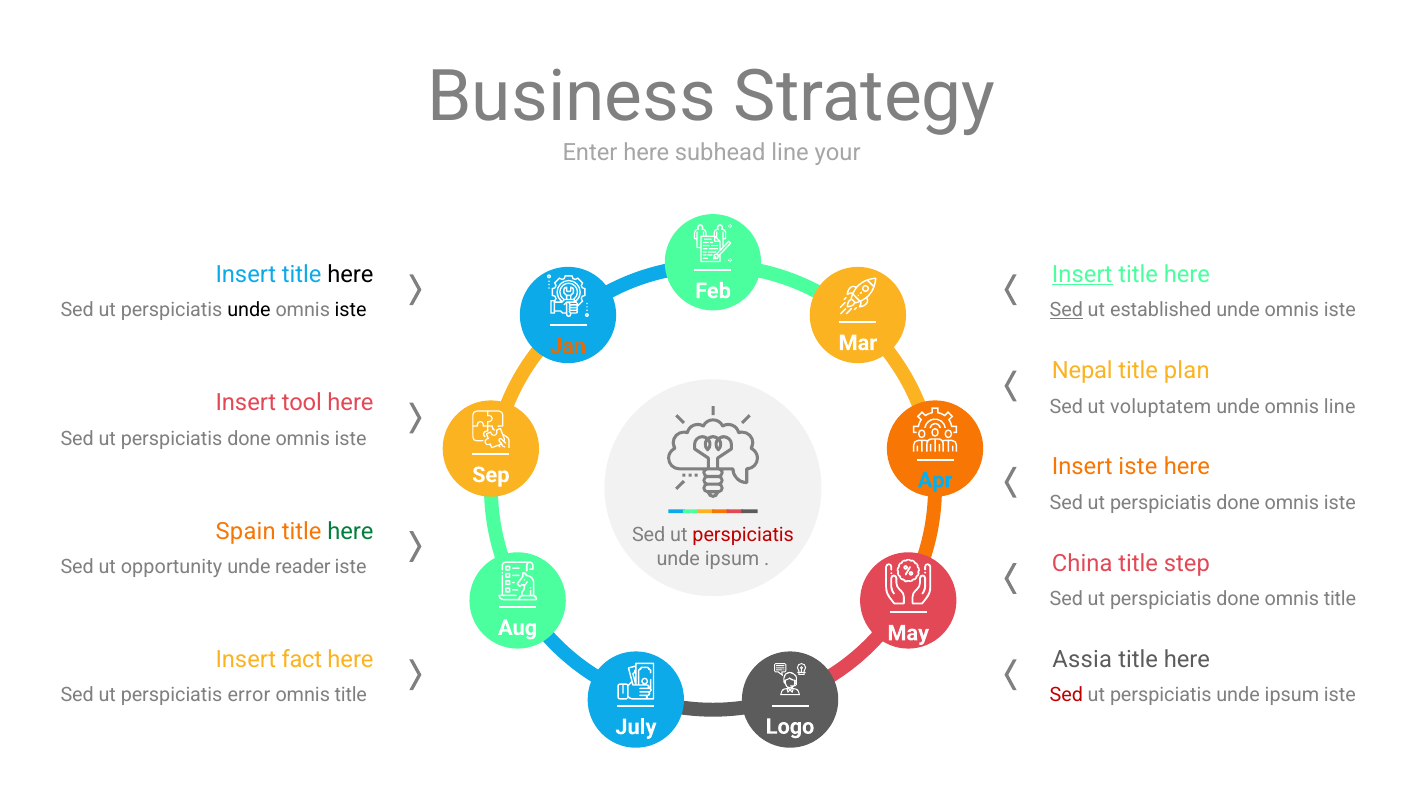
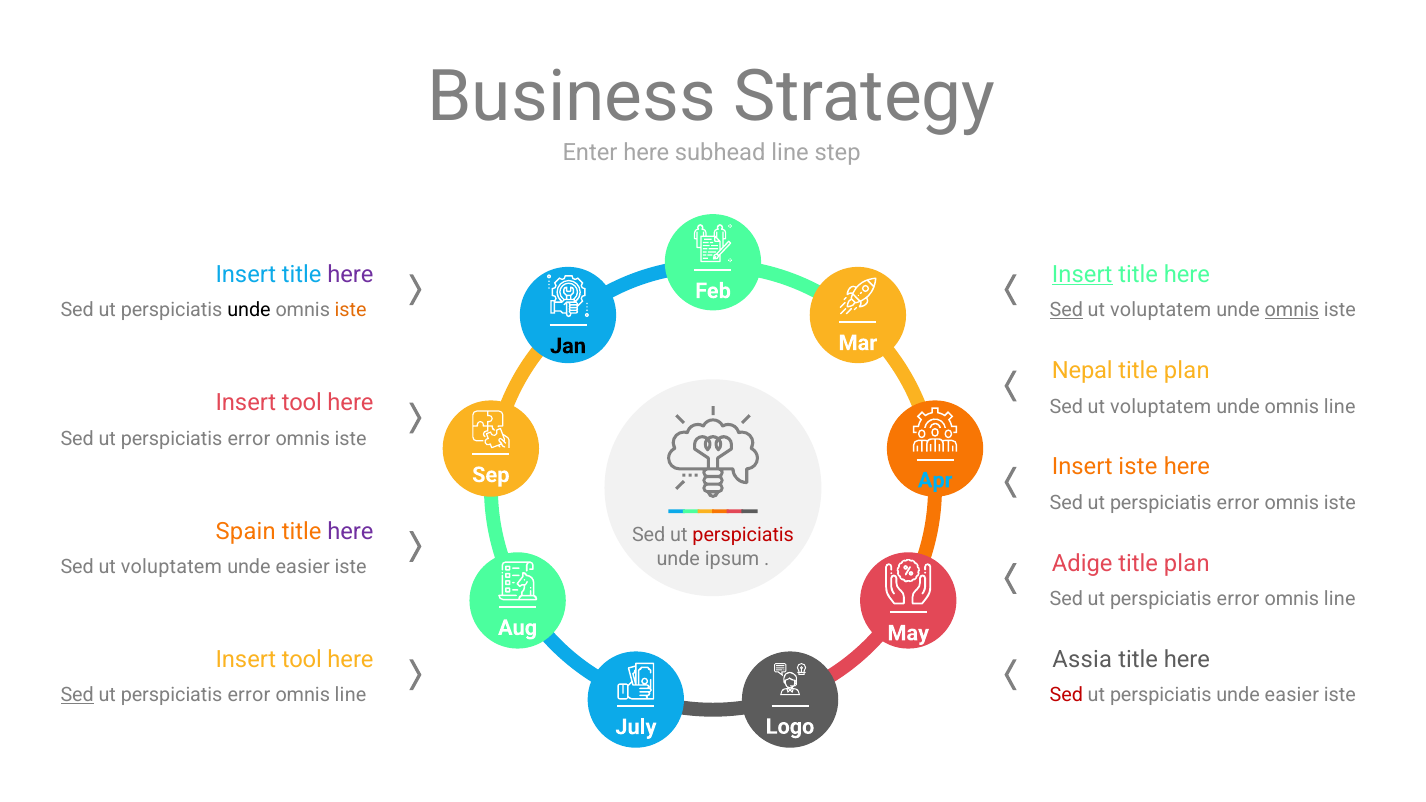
your: your -> step
here at (350, 275) colour: black -> purple
iste at (351, 310) colour: black -> orange
established at (1161, 310): established -> voluptatem
omnis at (1292, 310) underline: none -> present
Jan colour: orange -> black
done at (249, 439): done -> error
done at (1238, 503): done -> error
here at (350, 531) colour: green -> purple
China: China -> Adige
step at (1187, 563): step -> plan
opportunity at (172, 567): opportunity -> voluptatem
reader at (303, 567): reader -> easier
done at (1238, 599): done -> error
title at (1340, 599): title -> line
fact at (302, 660): fact -> tool
Sed at (77, 695) underline: none -> present
title at (351, 695): title -> line
ipsum at (1292, 695): ipsum -> easier
